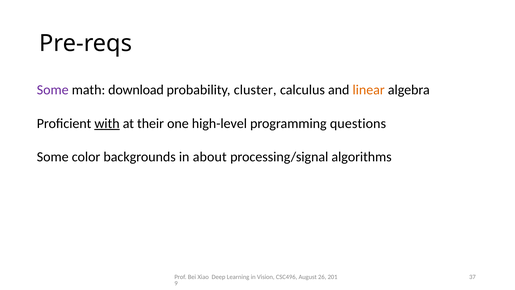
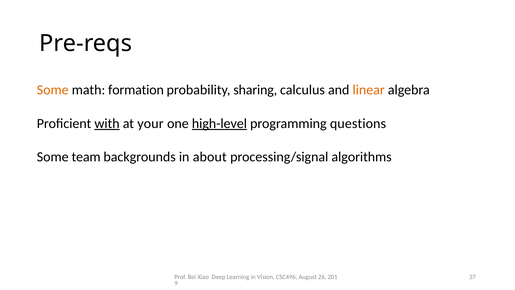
Some at (53, 90) colour: purple -> orange
download: download -> formation
cluster: cluster -> sharing
their: their -> your
high-level underline: none -> present
color: color -> team
